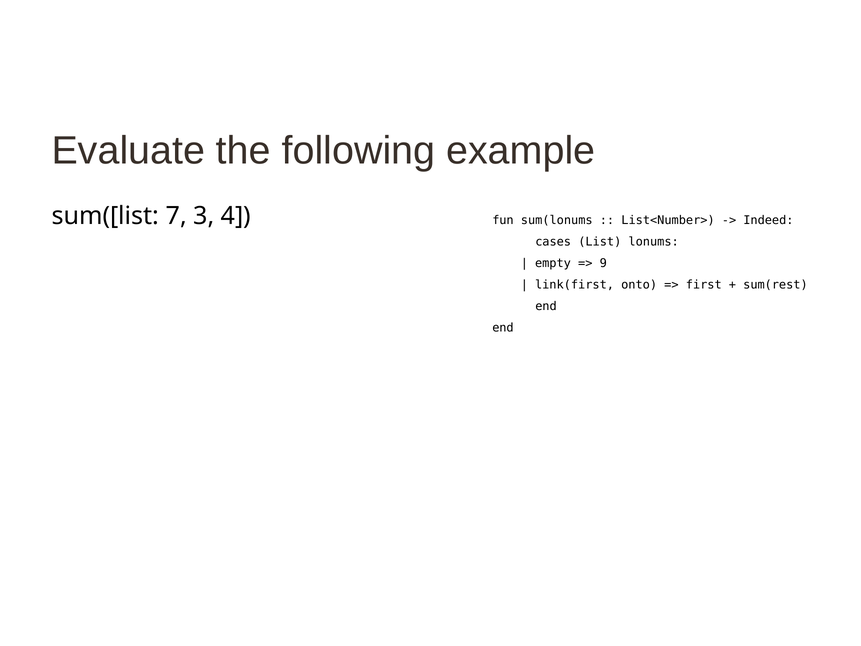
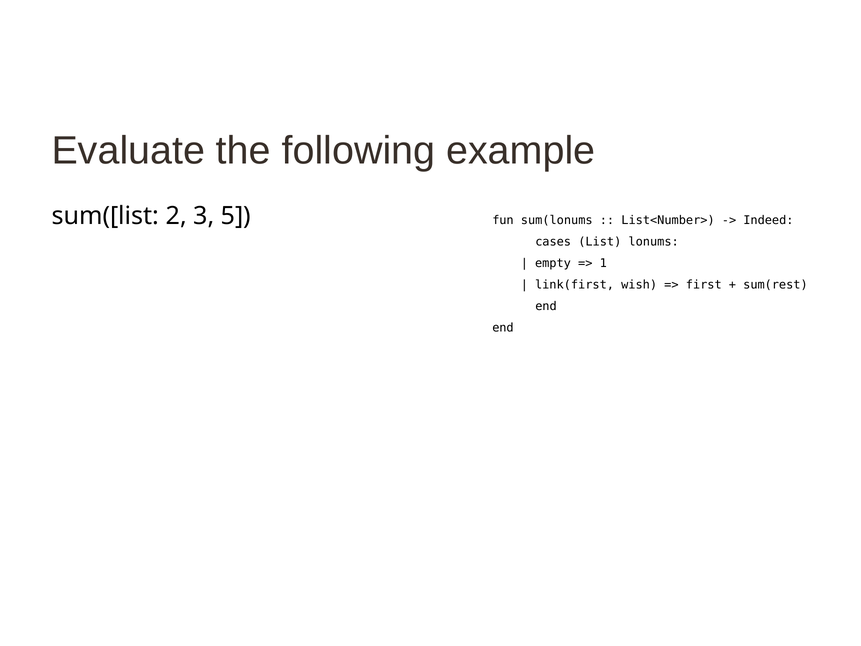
7: 7 -> 2
4: 4 -> 5
9: 9 -> 1
onto: onto -> wish
